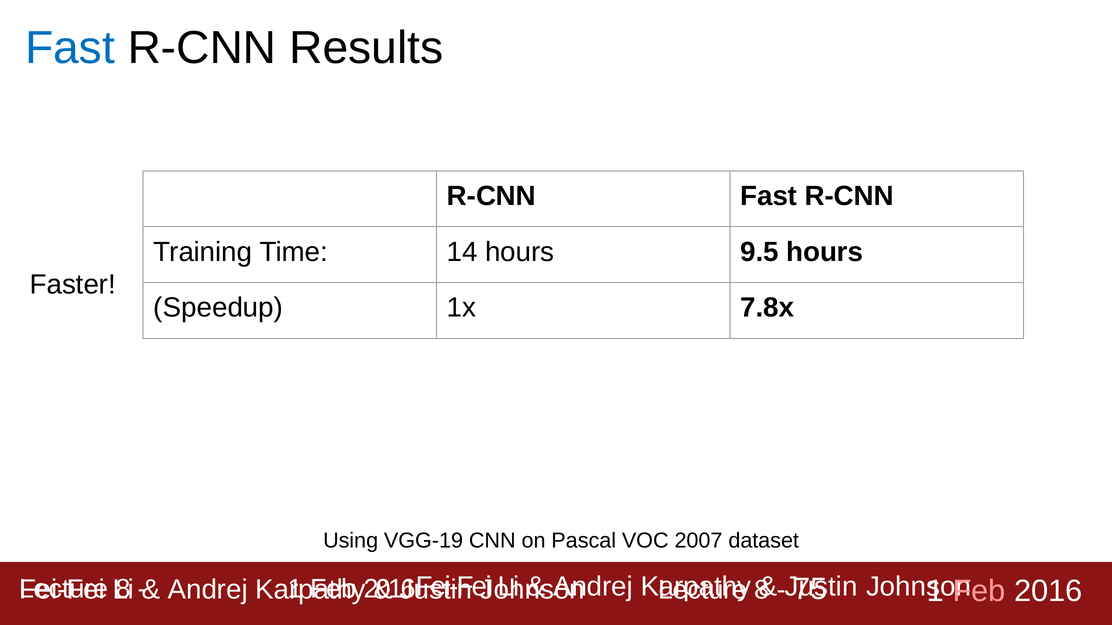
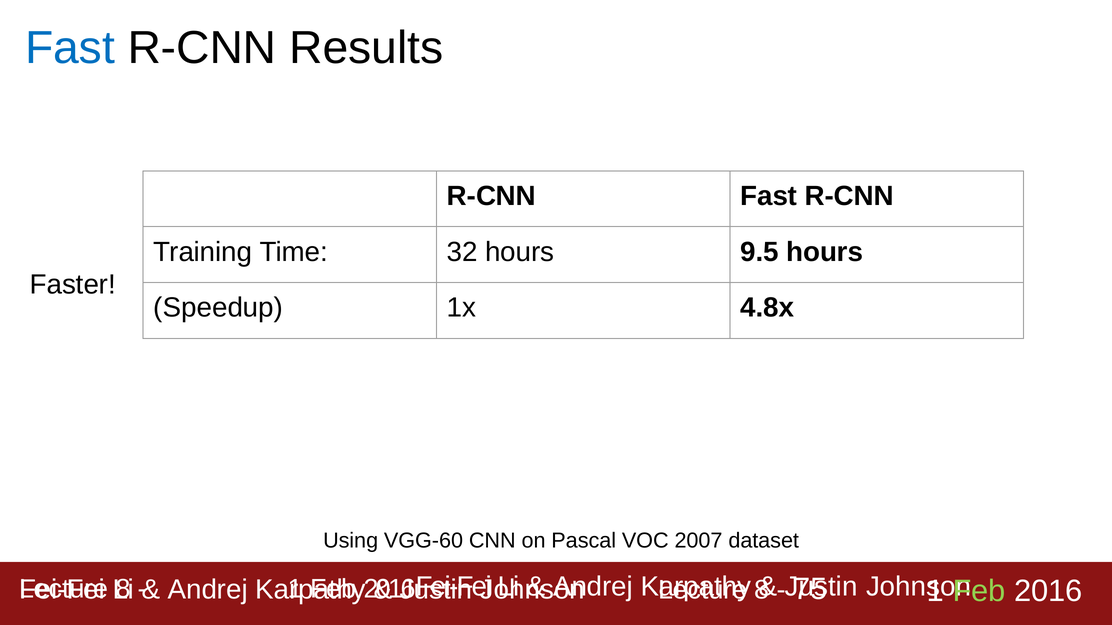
14: 14 -> 32
7.8x: 7.8x -> 4.8x
VGG-19: VGG-19 -> VGG-60
Feb at (979, 591) colour: pink -> light green
